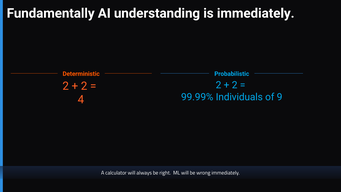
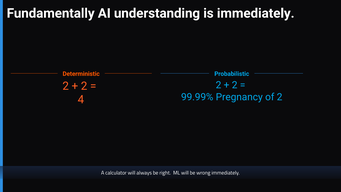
Individuals: Individuals -> Pregnancy
of 9: 9 -> 2
